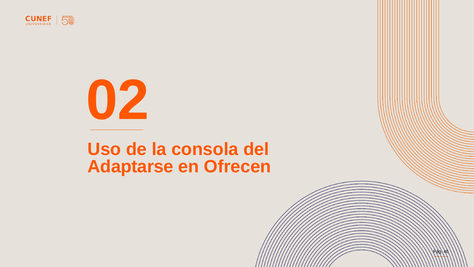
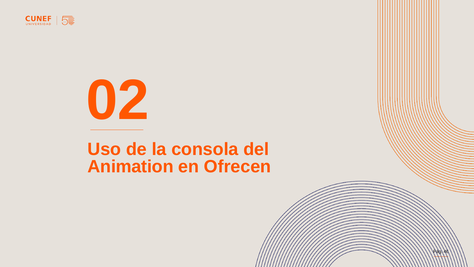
Adaptarse: Adaptarse -> Animation
